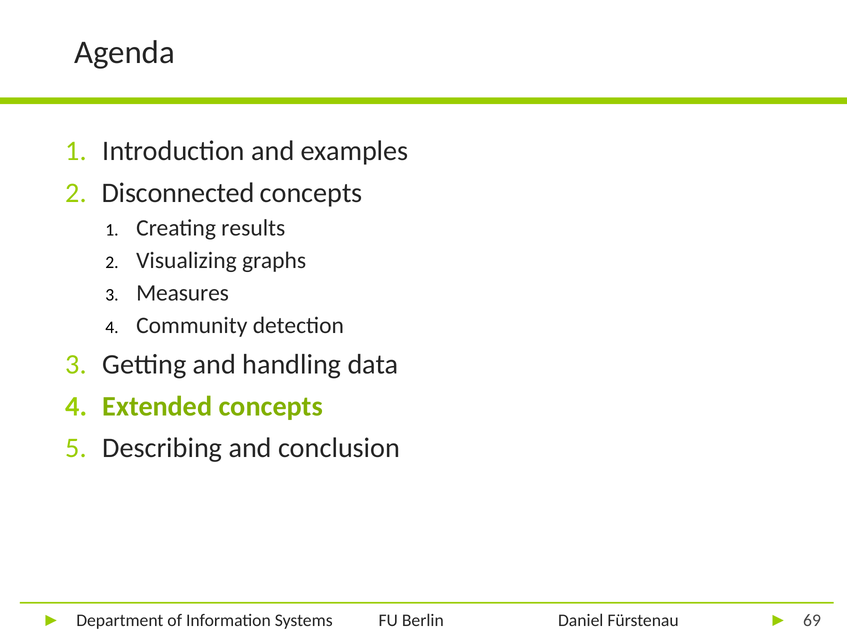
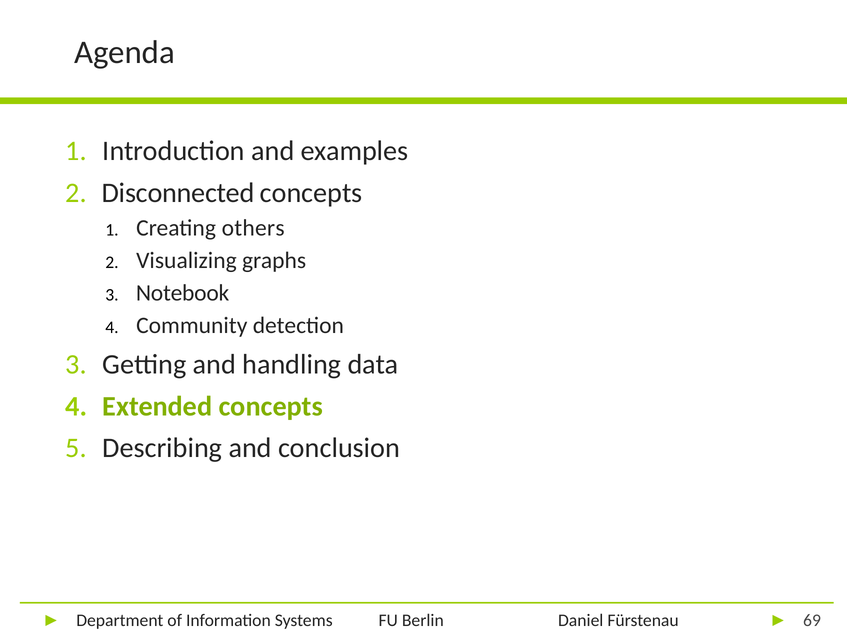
results: results -> others
Measures: Measures -> Notebook
